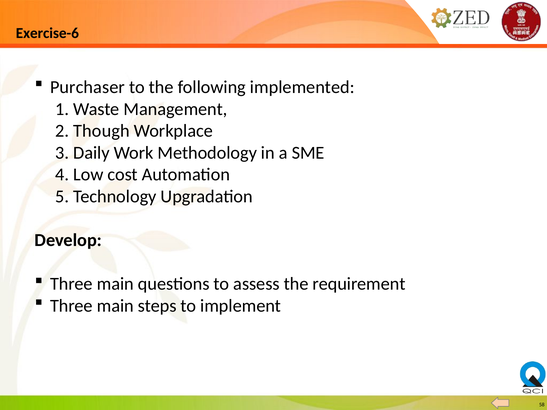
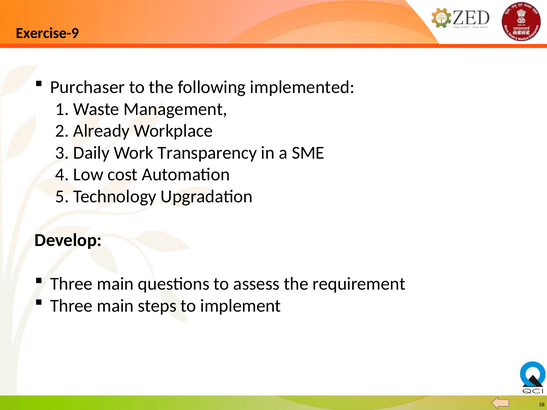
Exercise-6: Exercise-6 -> Exercise-9
Though: Though -> Already
Methodology: Methodology -> Transparency
